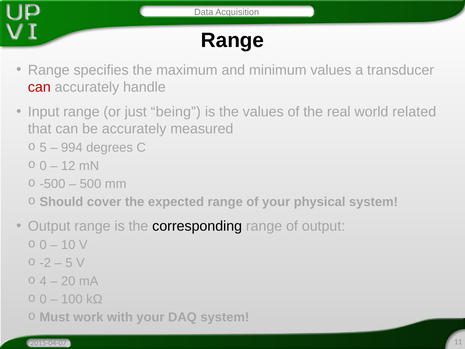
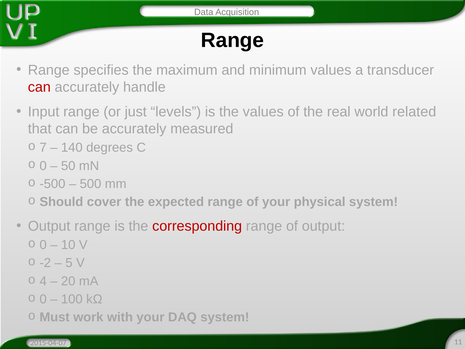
being: being -> levels
5 at (43, 148): 5 -> 7
994: 994 -> 140
12: 12 -> 50
corresponding colour: black -> red
